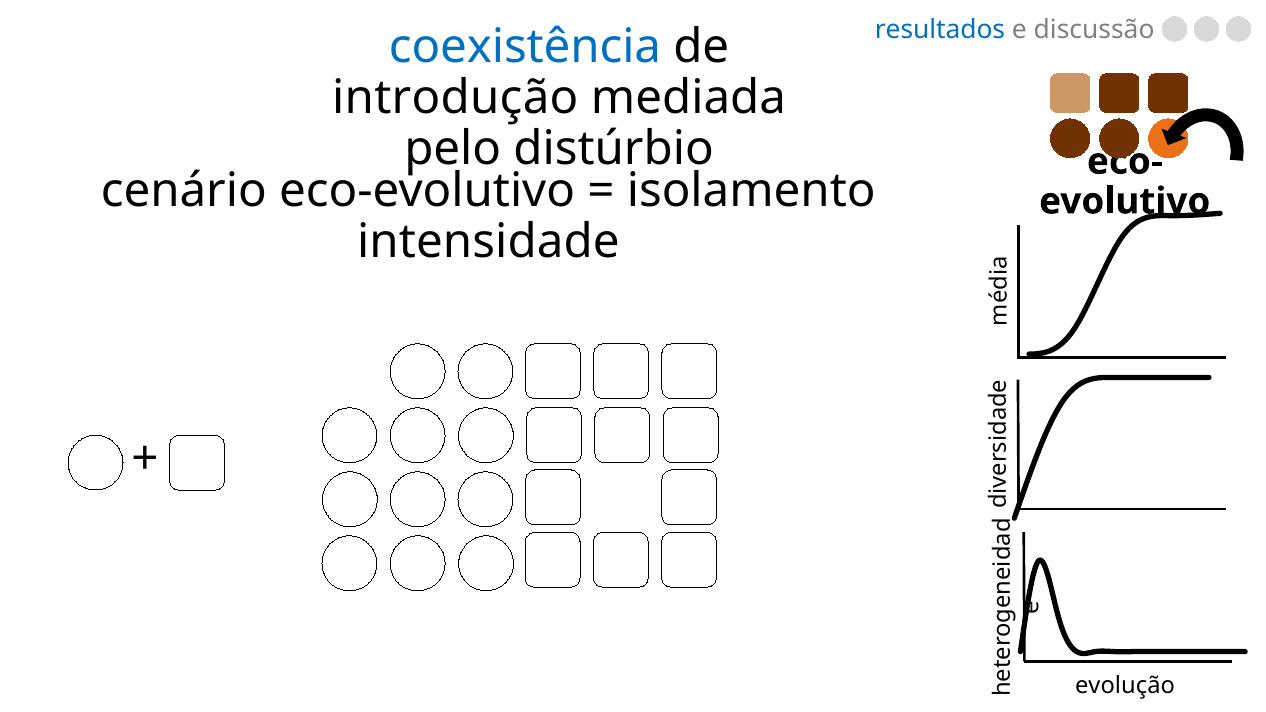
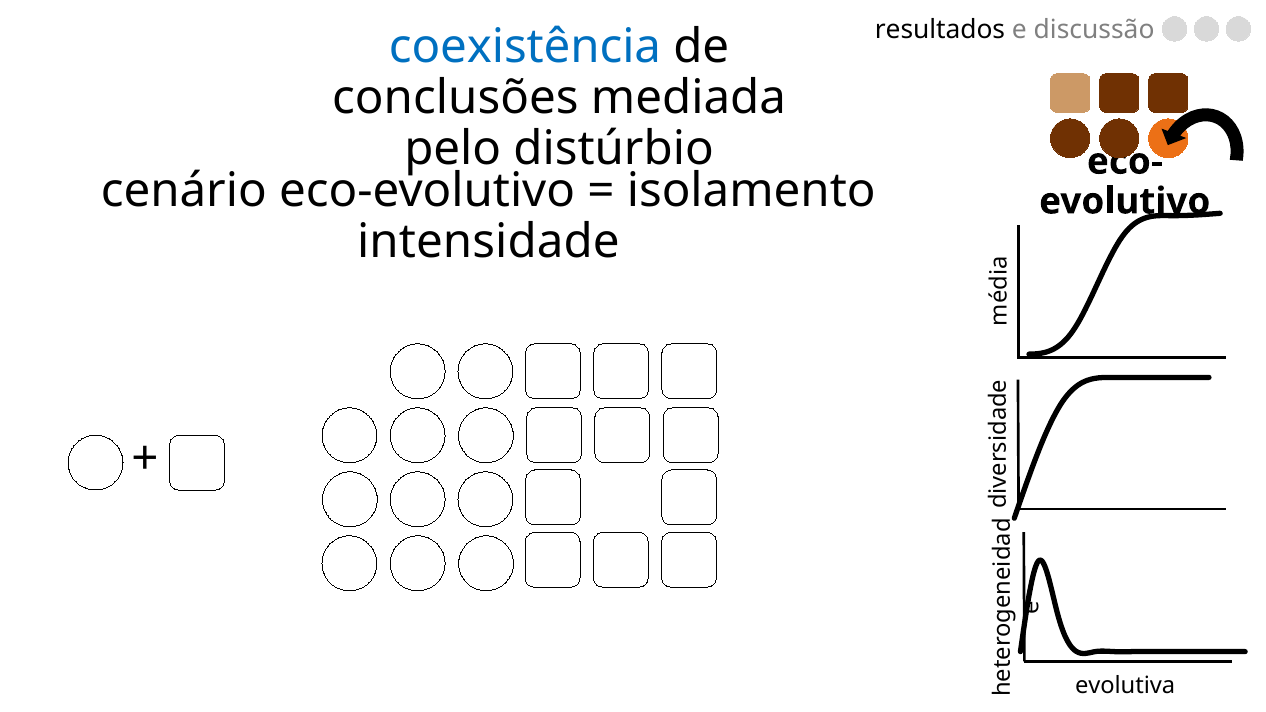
resultados colour: blue -> black
introdução: introdução -> conclusões
evolução: evolução -> evolutiva
